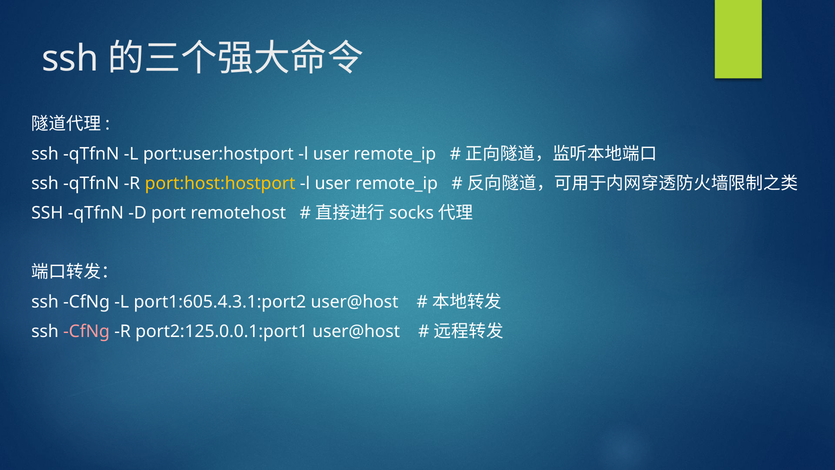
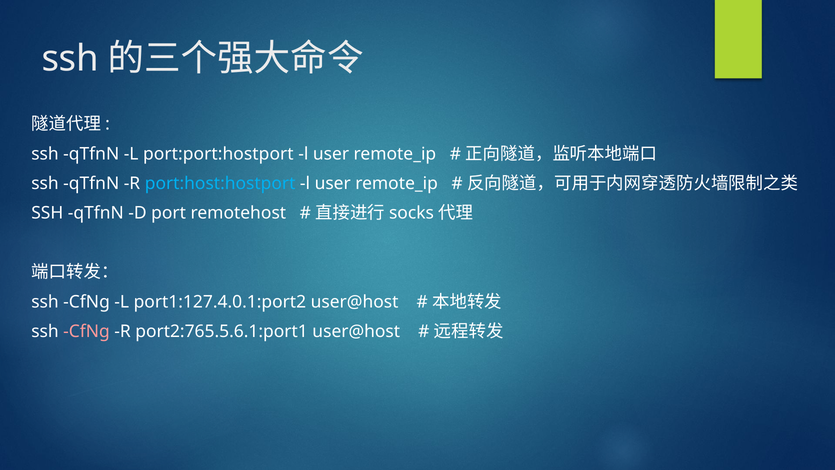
port:user:hostport: port:user:hostport -> port:port:hostport
port:host:hostport colour: yellow -> light blue
port1:605.4.3.1:port2: port1:605.4.3.1:port2 -> port1:127.4.0.1:port2
port2:125.0.0.1:port1: port2:125.0.0.1:port1 -> port2:765.5.6.1:port1
